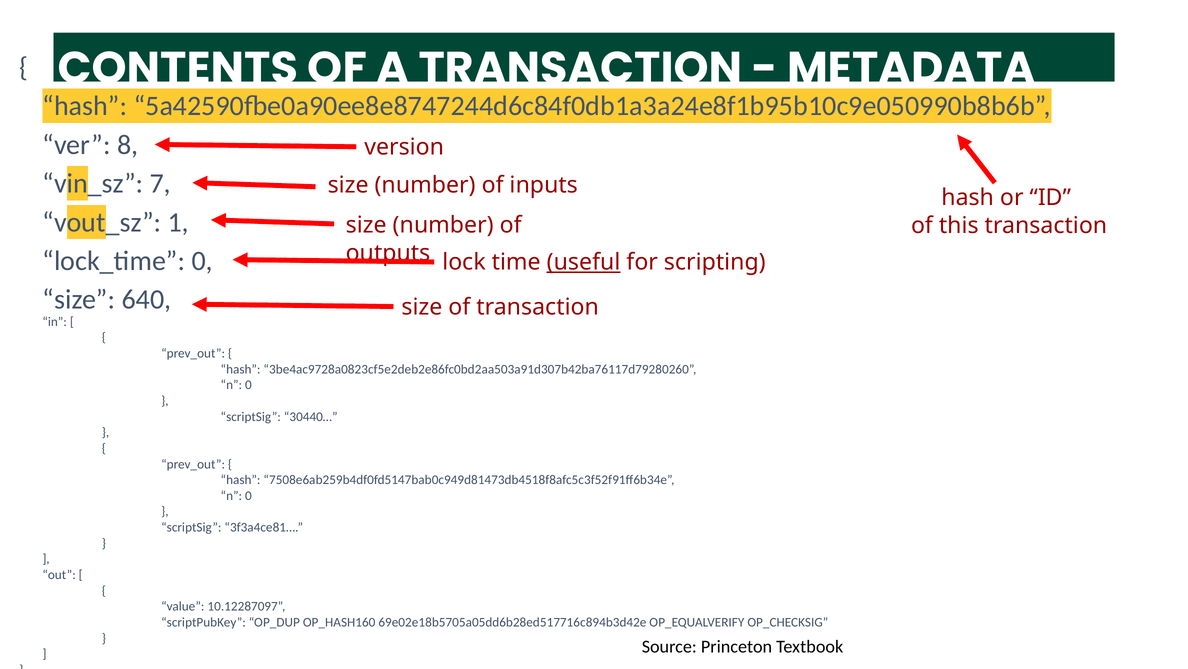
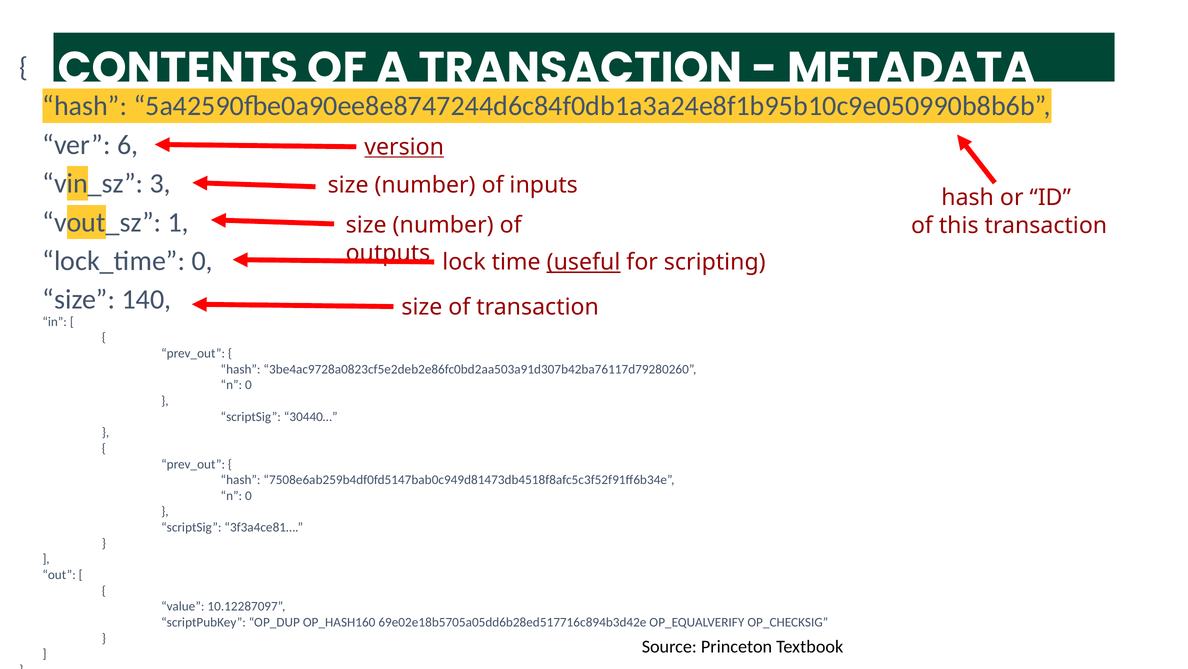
8: 8 -> 6
version underline: none -> present
7: 7 -> 3
640: 640 -> 140
